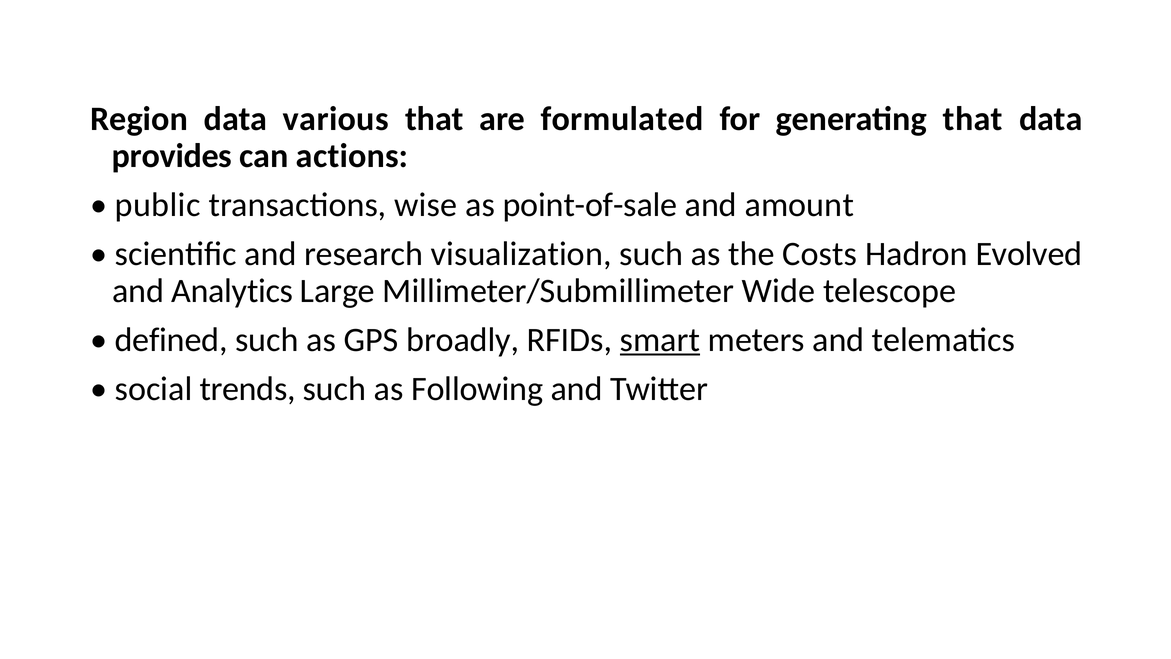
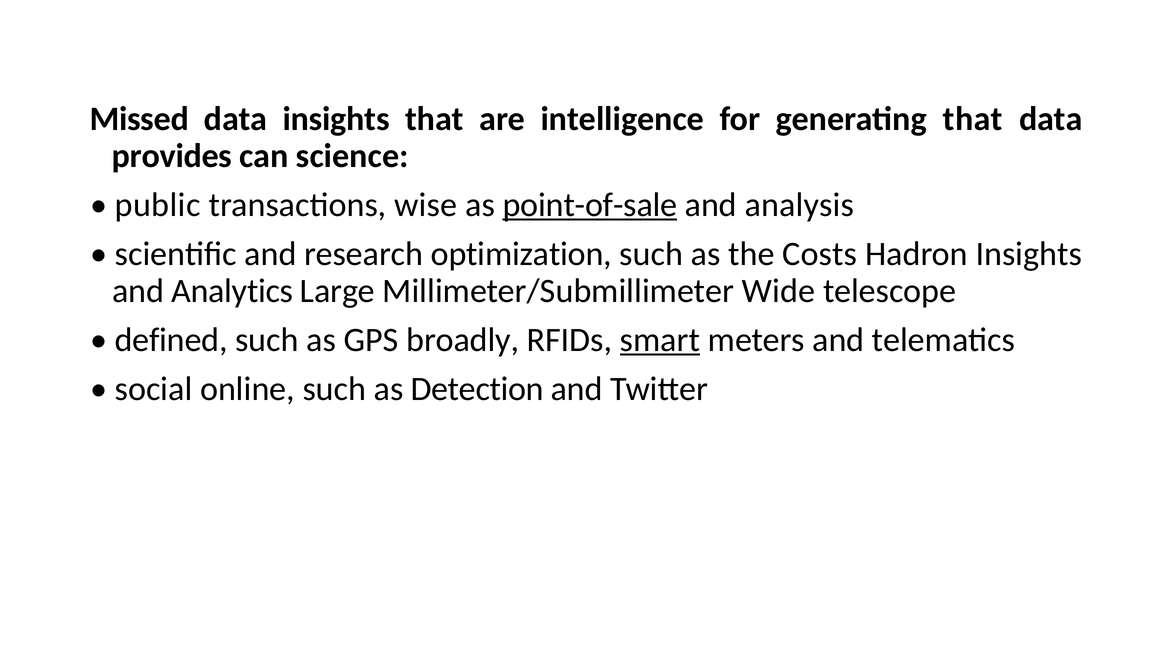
Region: Region -> Missed
data various: various -> insights
formulated: formulated -> intelligence
actions: actions -> science
point-of-sale underline: none -> present
amount: amount -> analysis
visualization: visualization -> optimization
Hadron Evolved: Evolved -> Insights
trends: trends -> online
Following: Following -> Detection
